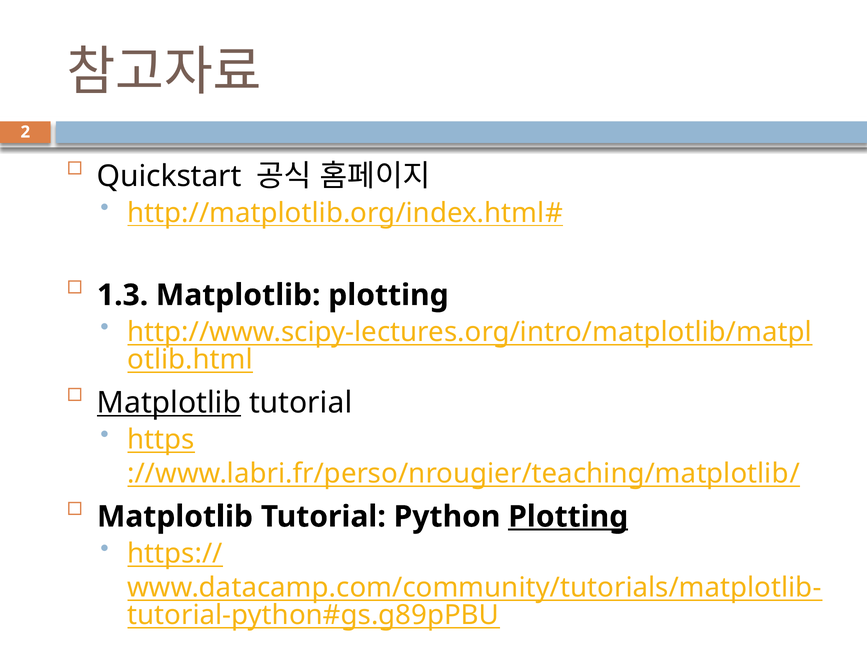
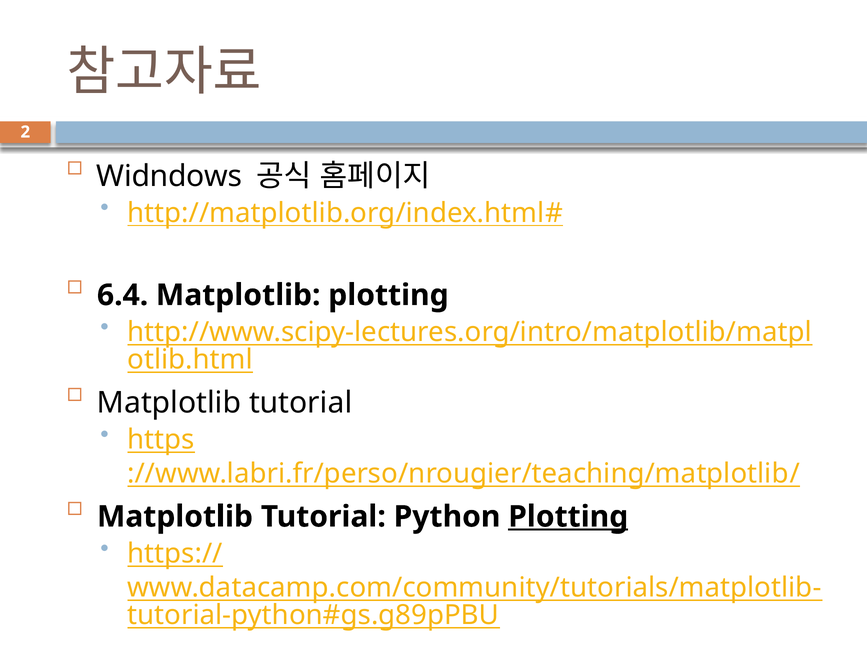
Quickstart: Quickstart -> Widndows
1.3: 1.3 -> 6.4
Matplotlib at (169, 403) underline: present -> none
